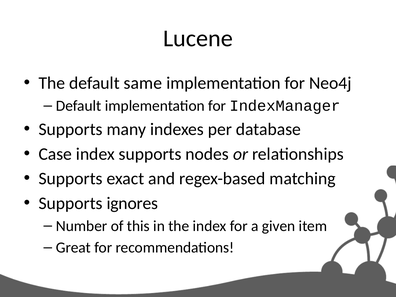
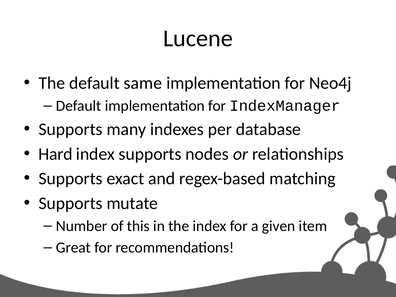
Case: Case -> Hard
ignores: ignores -> mutate
